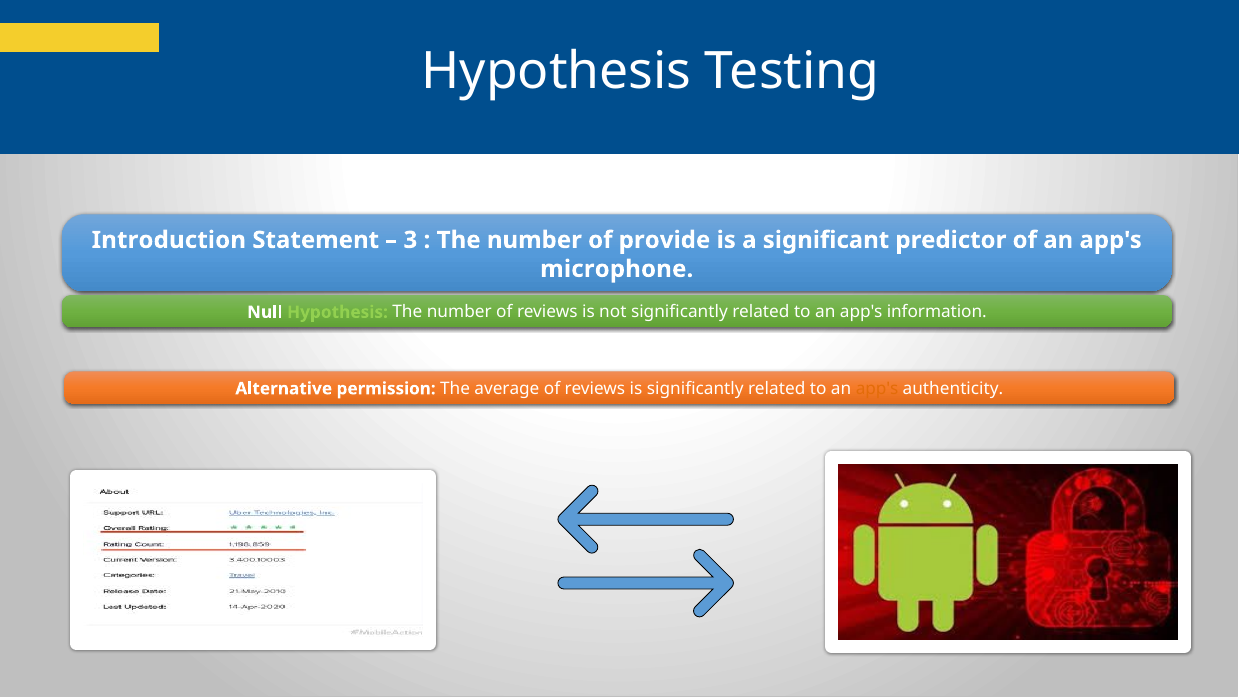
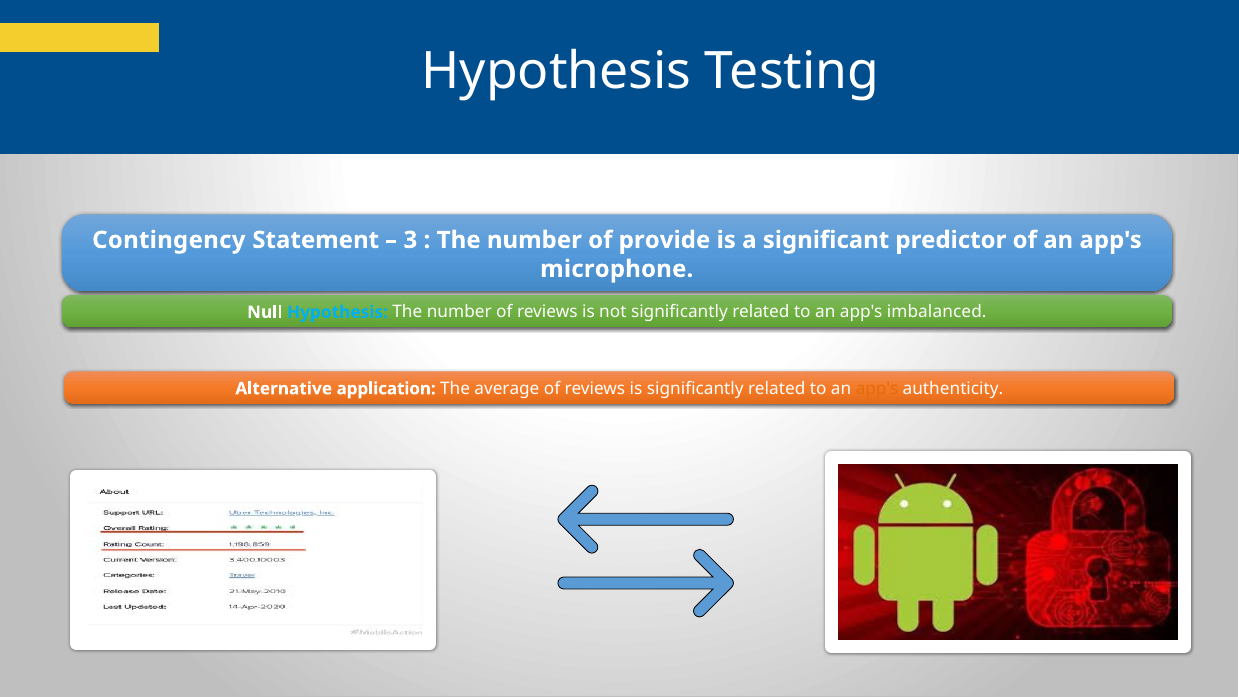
Introduction: Introduction -> Contingency
Hypothesis at (337, 312) colour: light green -> light blue
information: information -> imbalanced
permission: permission -> application
